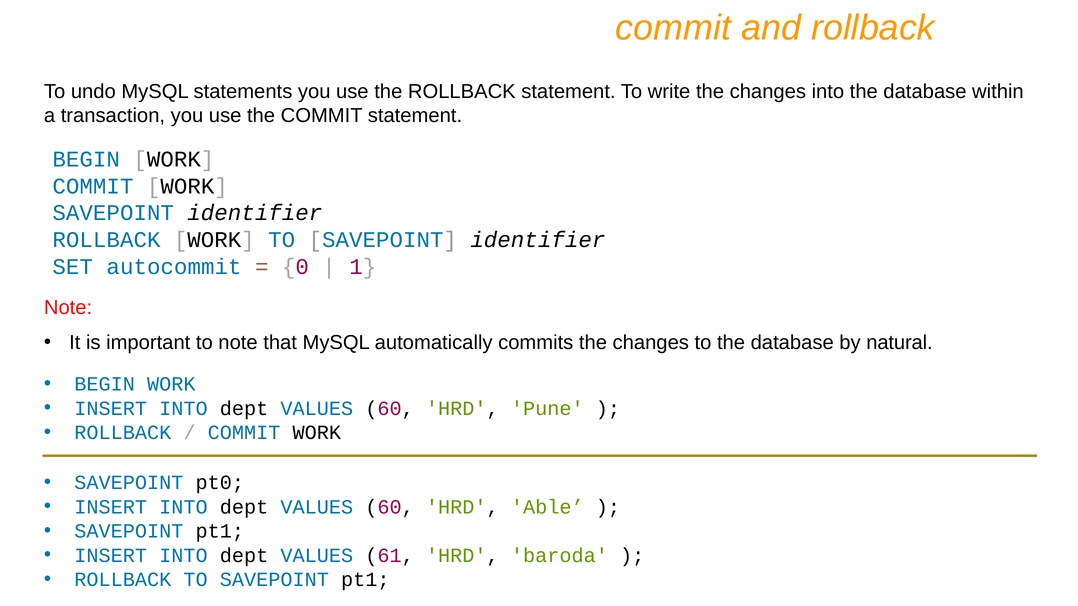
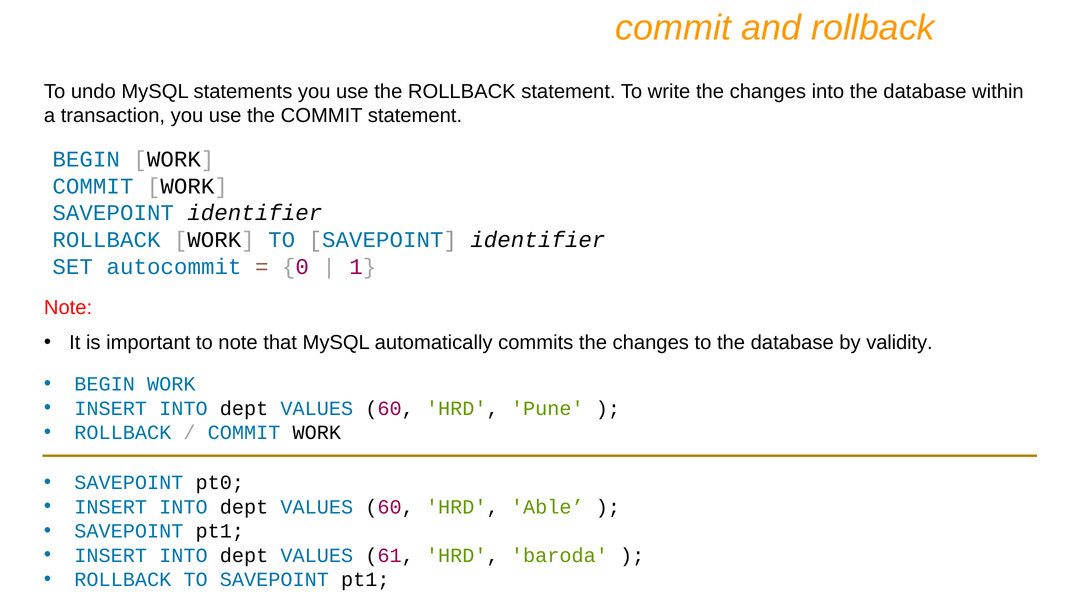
natural: natural -> validity
